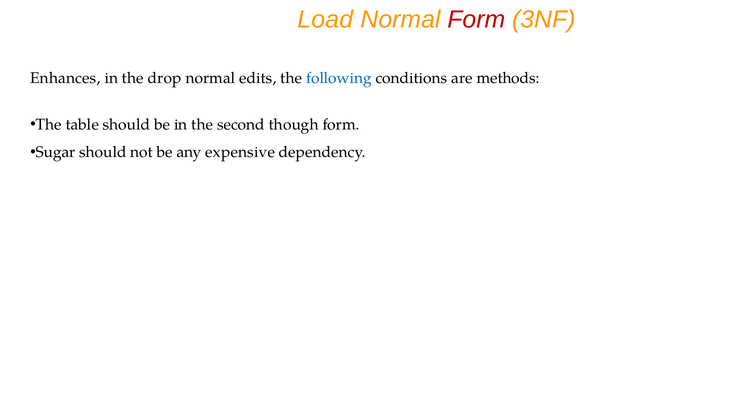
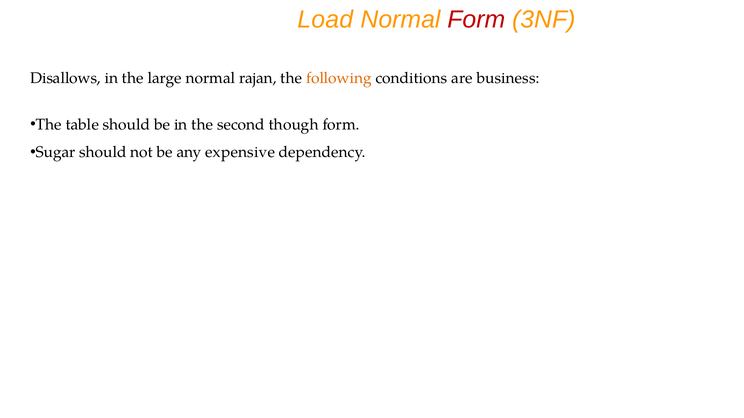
Enhances: Enhances -> Disallows
drop: drop -> large
edits: edits -> rajan
following colour: blue -> orange
methods: methods -> business
